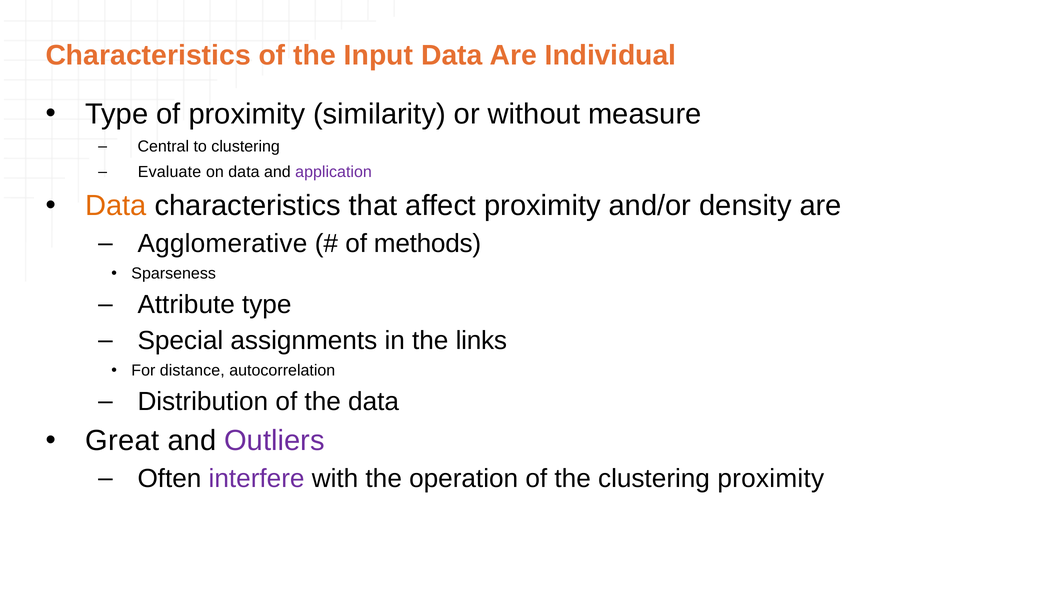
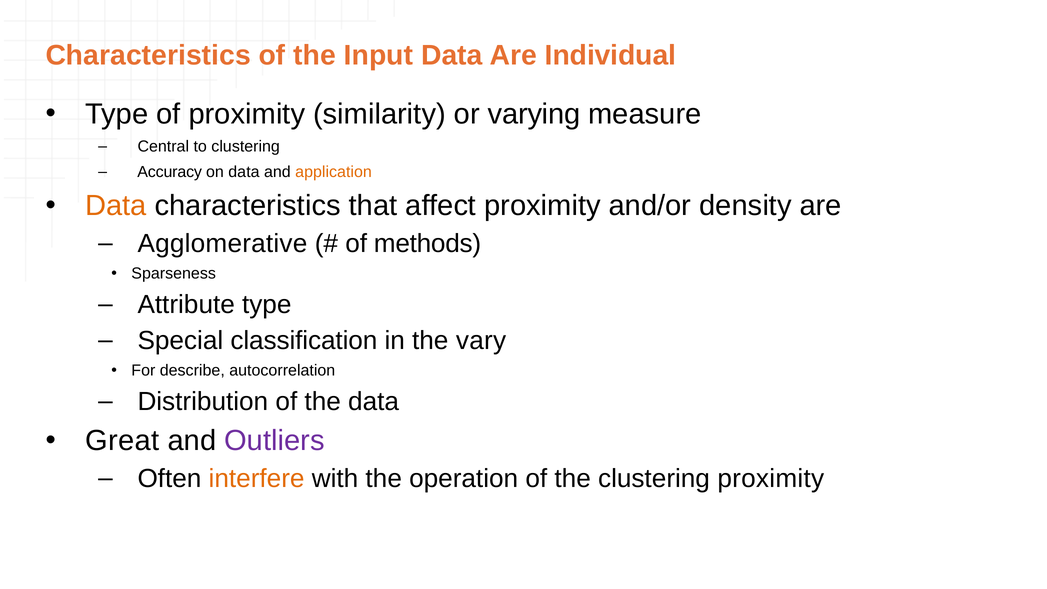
without: without -> varying
Evaluate: Evaluate -> Accuracy
application colour: purple -> orange
assignments: assignments -> classification
links: links -> vary
distance: distance -> describe
interfere colour: purple -> orange
